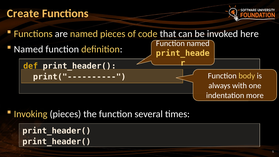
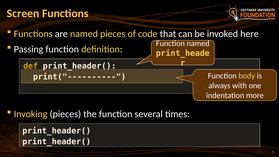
Create: Create -> Screen
Named at (29, 49): Named -> Passing
